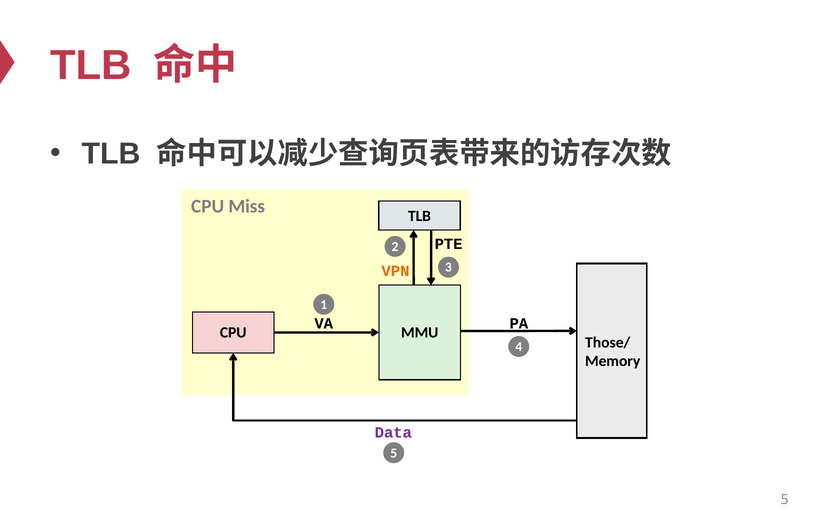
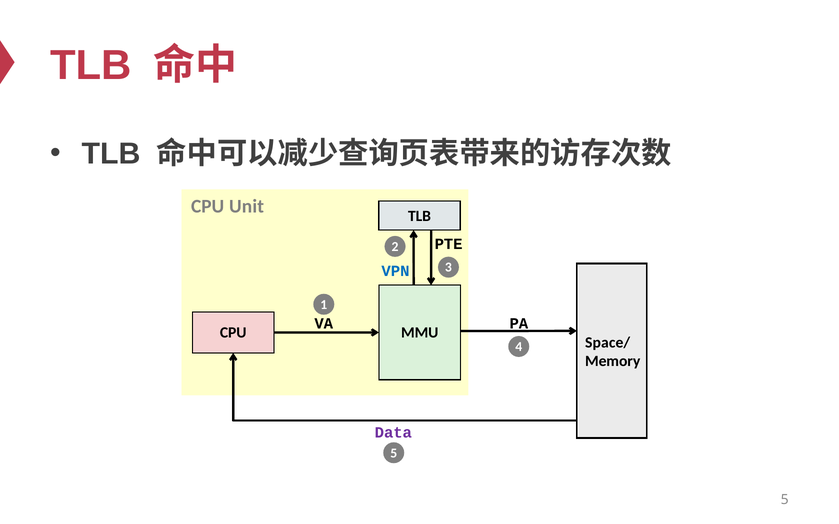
Miss: Miss -> Unit
VPN colour: orange -> blue
Those/: Those/ -> Space/
